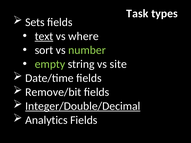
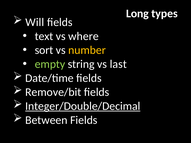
Task: Task -> Long
Sets: Sets -> Will
text underline: present -> none
number colour: light green -> yellow
site: site -> last
Analytics: Analytics -> Between
